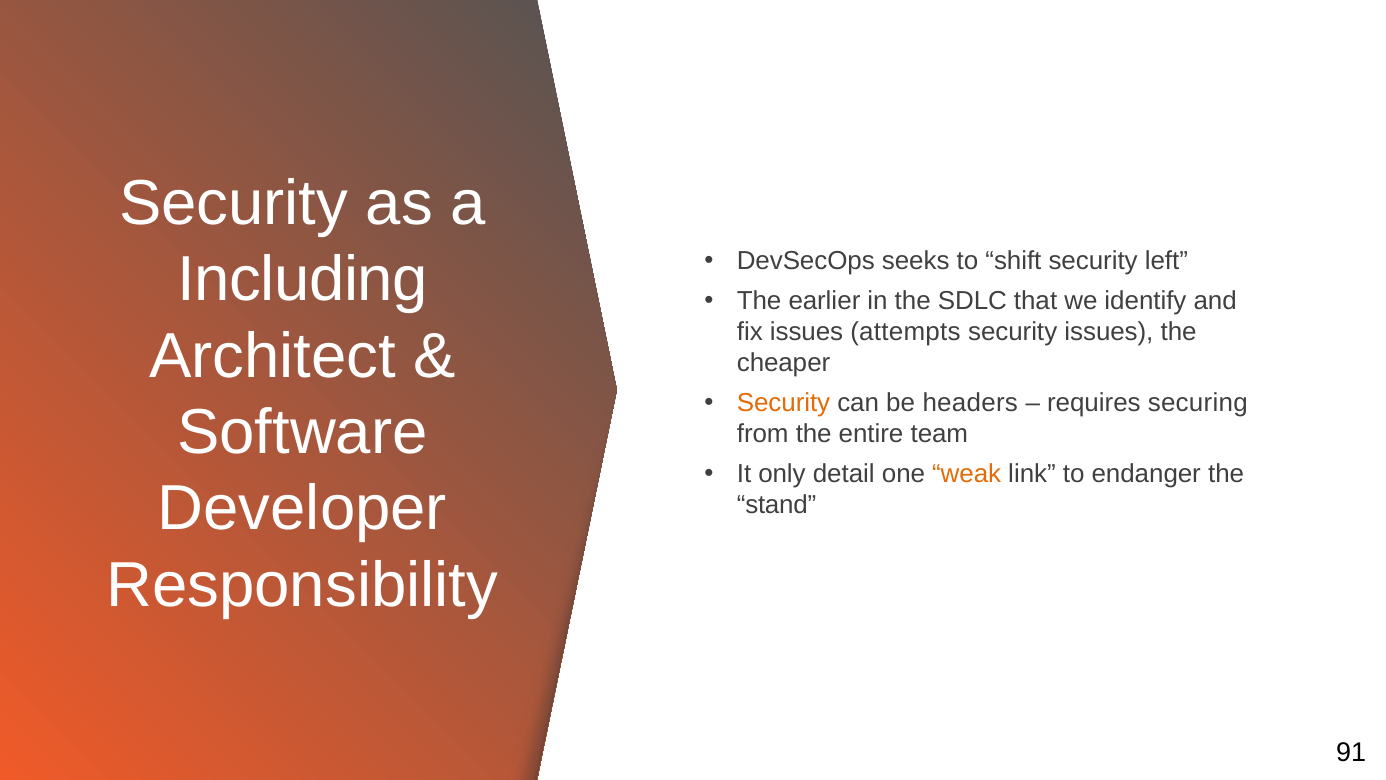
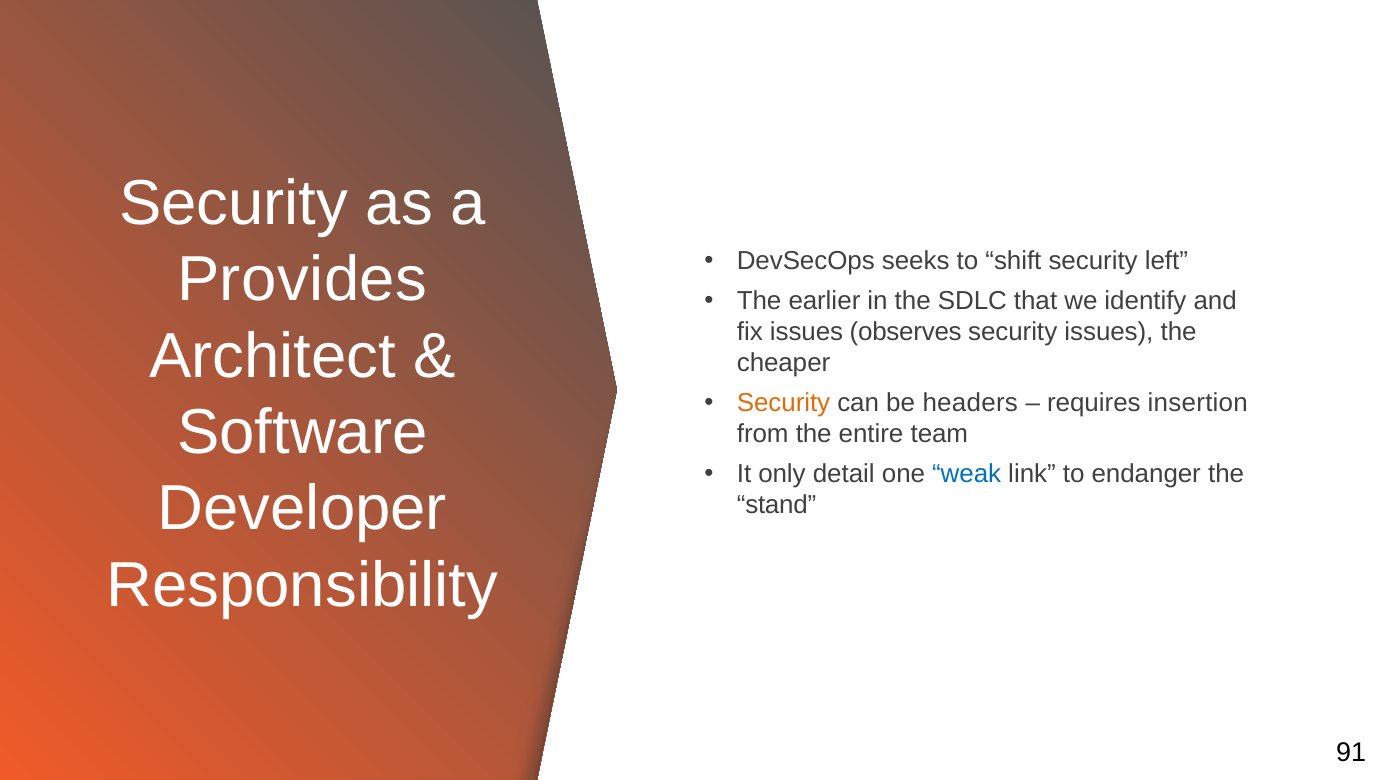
Including: Including -> Provides
attempts: attempts -> observes
securing: securing -> insertion
weak colour: orange -> blue
